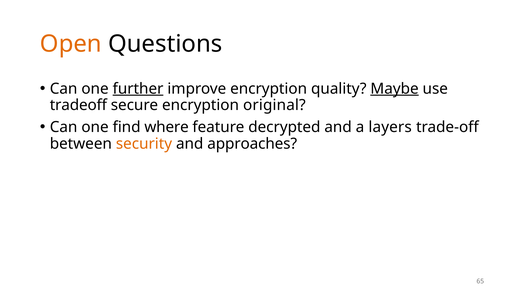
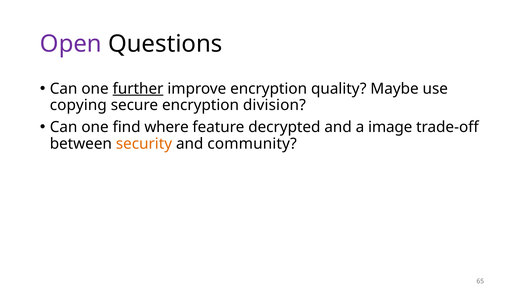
Open colour: orange -> purple
Maybe underline: present -> none
tradeoff: tradeoff -> copying
original: original -> division
layers: layers -> image
approaches: approaches -> community
